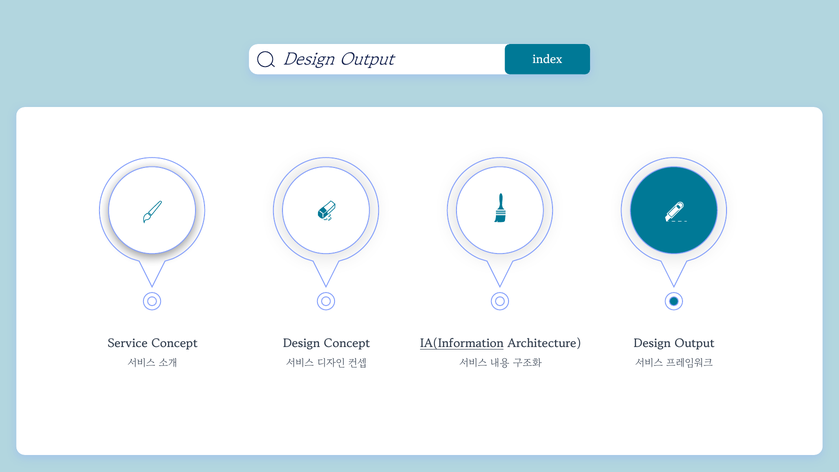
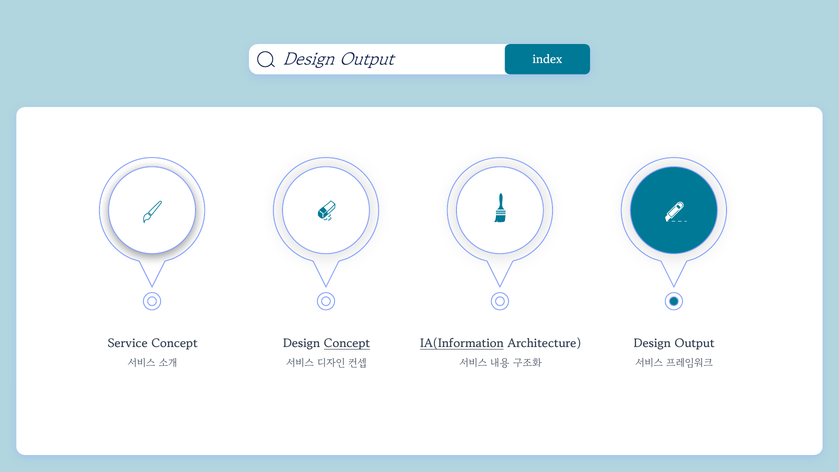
Concept at (347, 344) underline: none -> present
